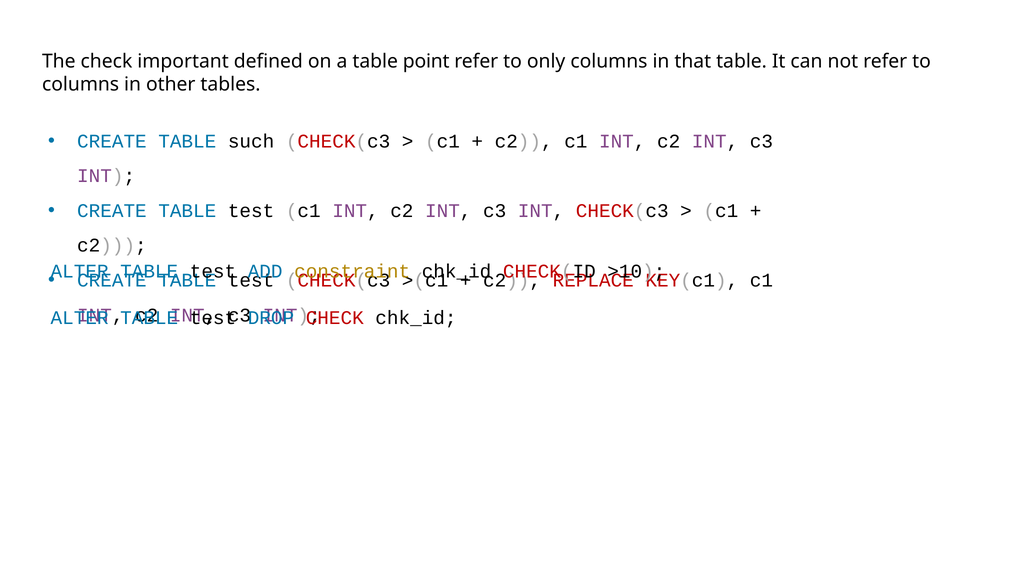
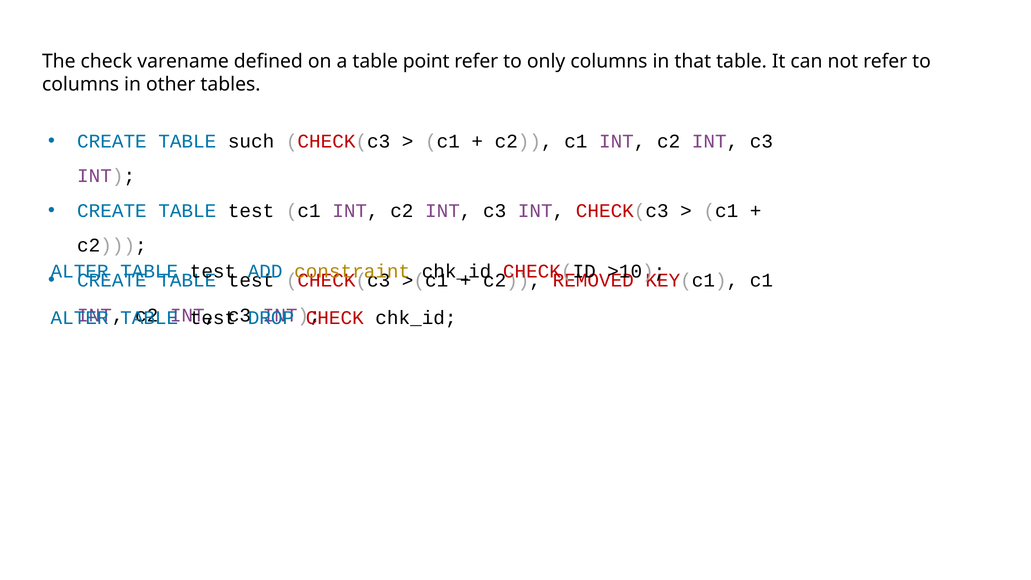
important: important -> varename
REPLACE: REPLACE -> REMOVED
